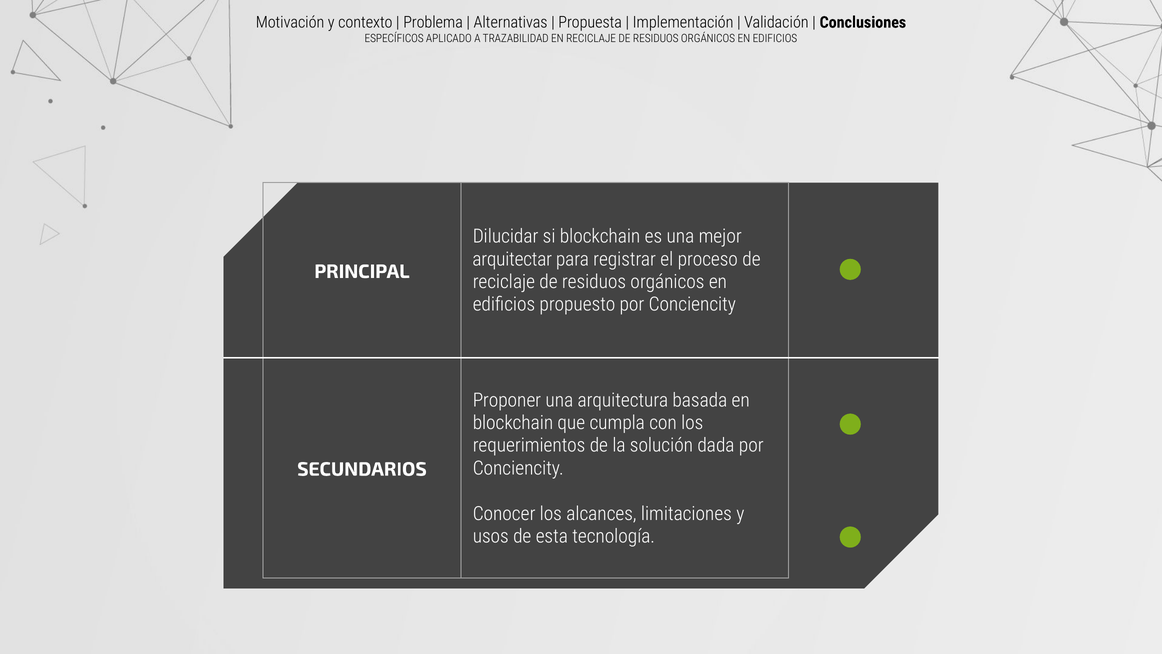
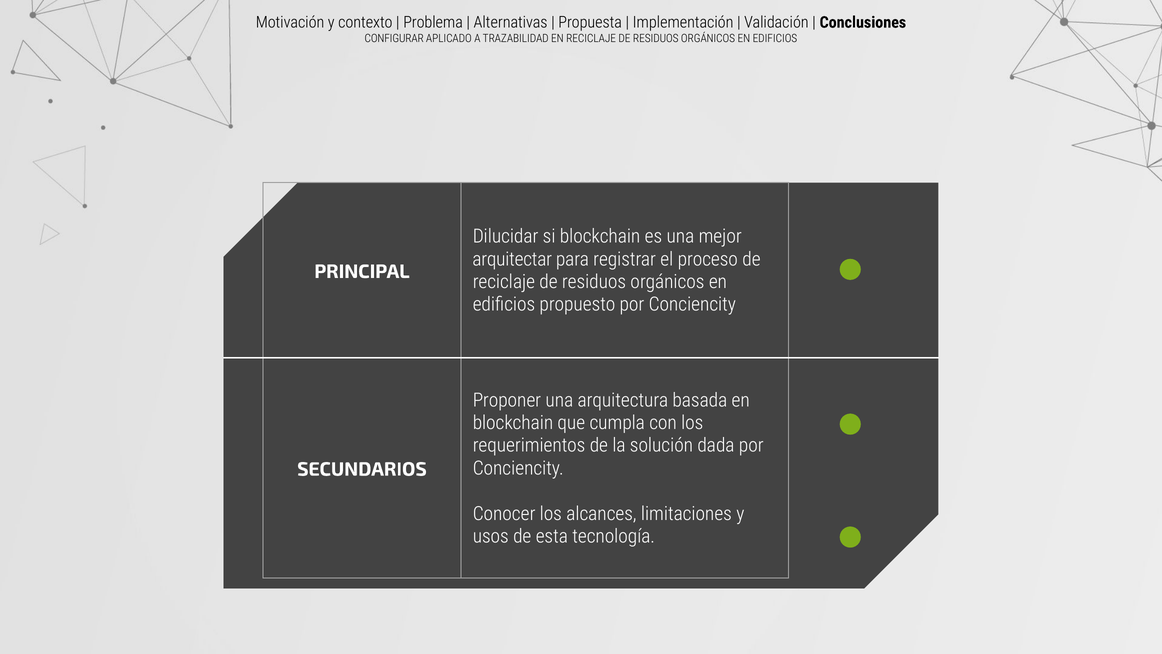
ESPECÍFICOS: ESPECÍFICOS -> CONFIGURAR
